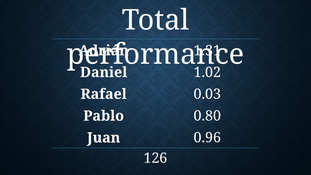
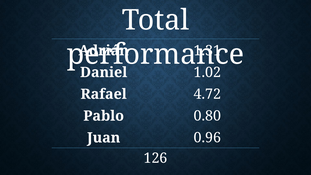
0.03: 0.03 -> 4.72
